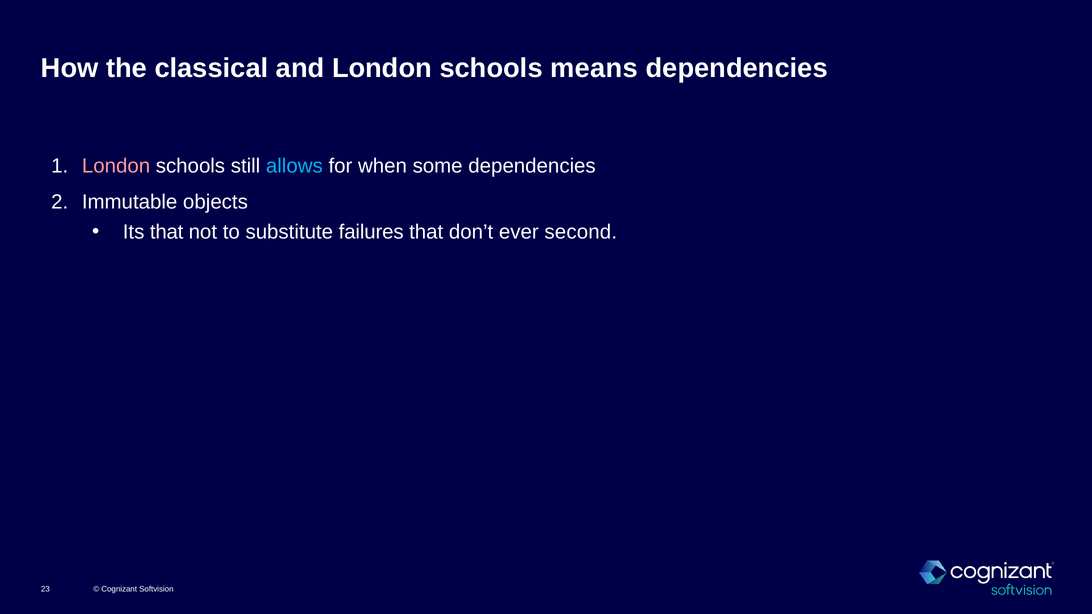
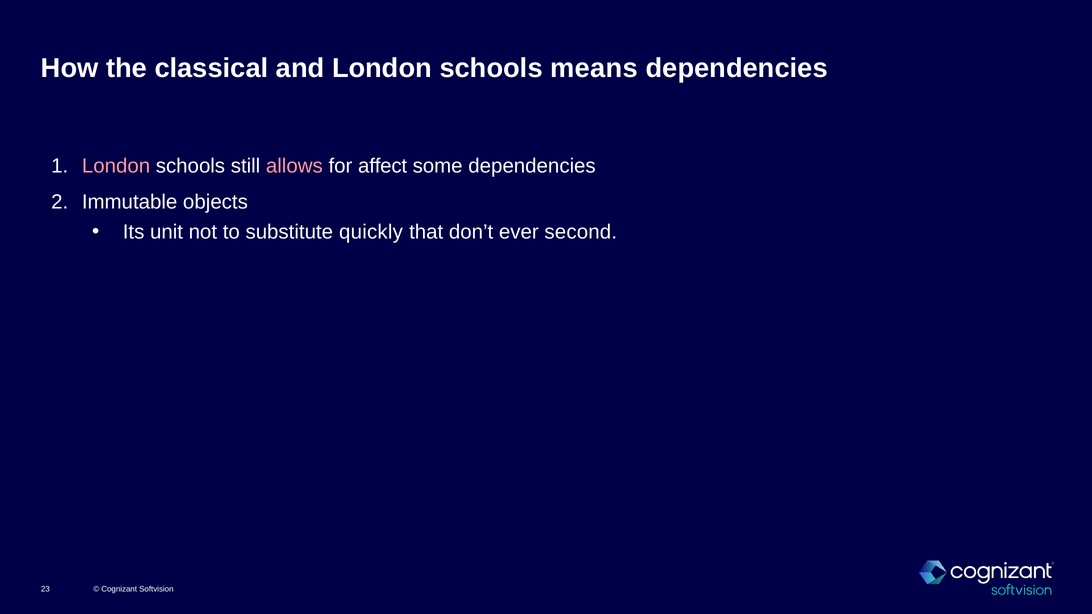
allows colour: light blue -> pink
when: when -> affect
Its that: that -> unit
failures: failures -> quickly
